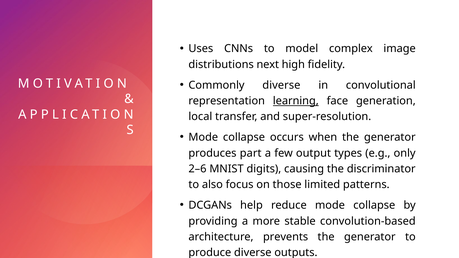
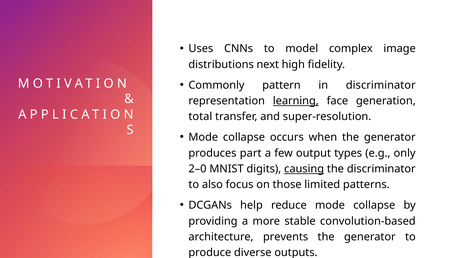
Commonly diverse: diverse -> pattern
in convolutional: convolutional -> discriminator
local: local -> total
2–6: 2–6 -> 2–0
causing underline: none -> present
